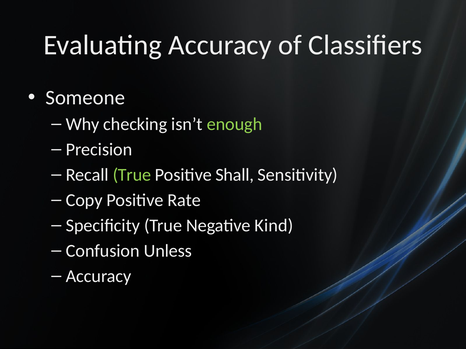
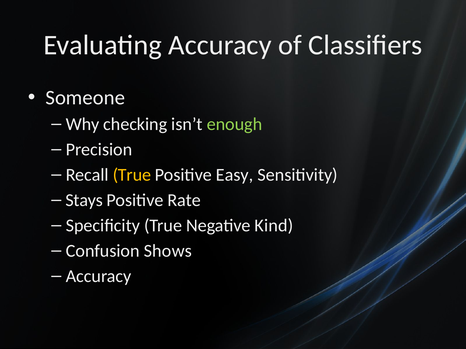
True at (132, 175) colour: light green -> yellow
Shall: Shall -> Easy
Copy: Copy -> Stays
Unless: Unless -> Shows
